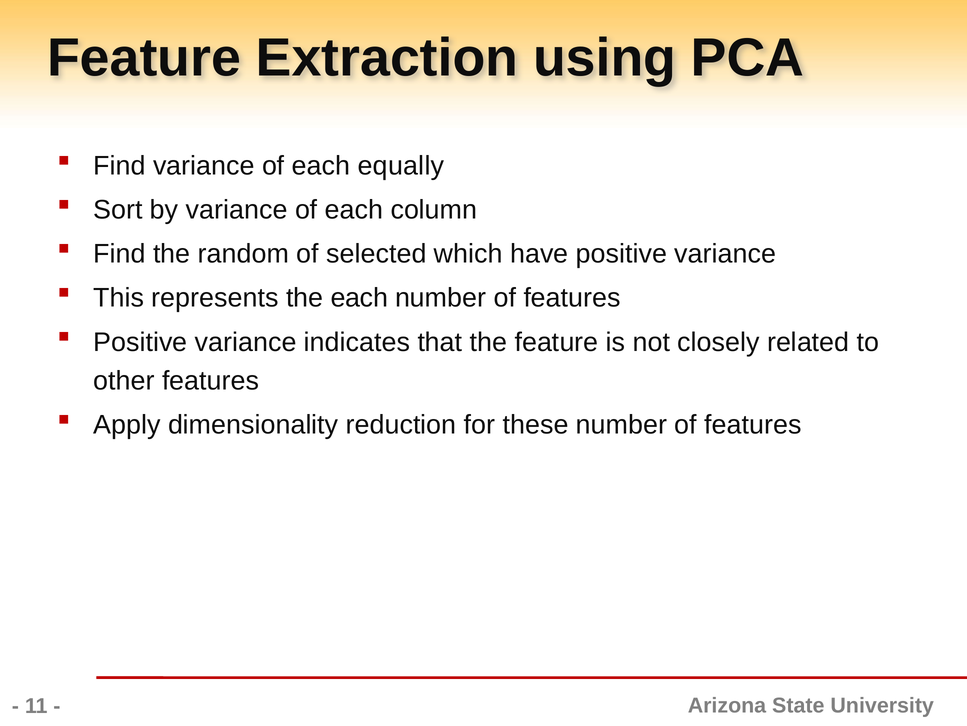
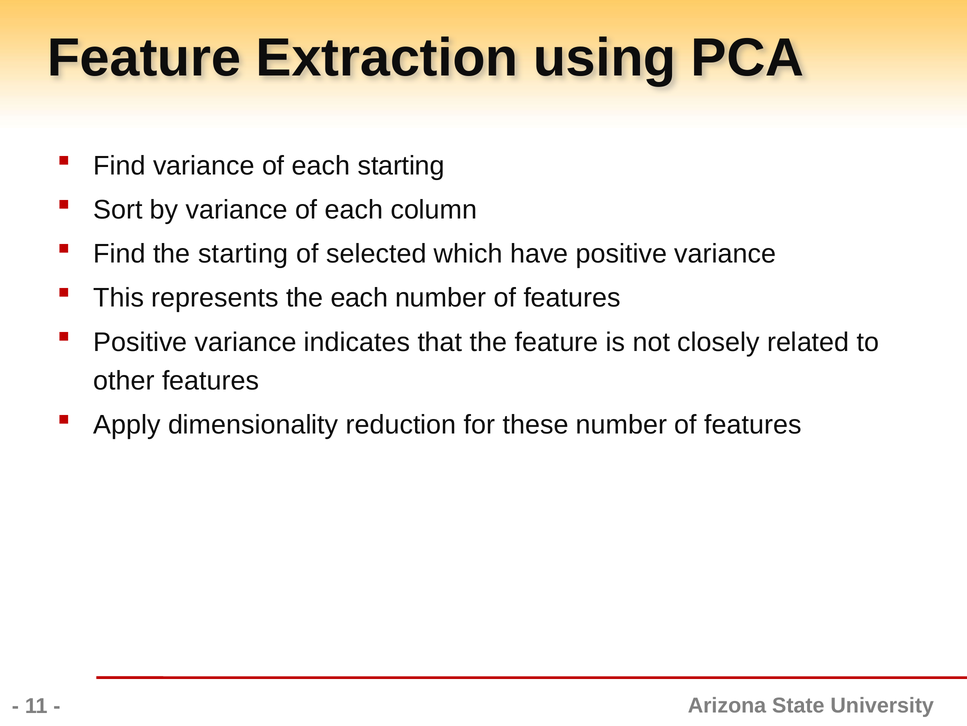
each equally: equally -> starting
the random: random -> starting
